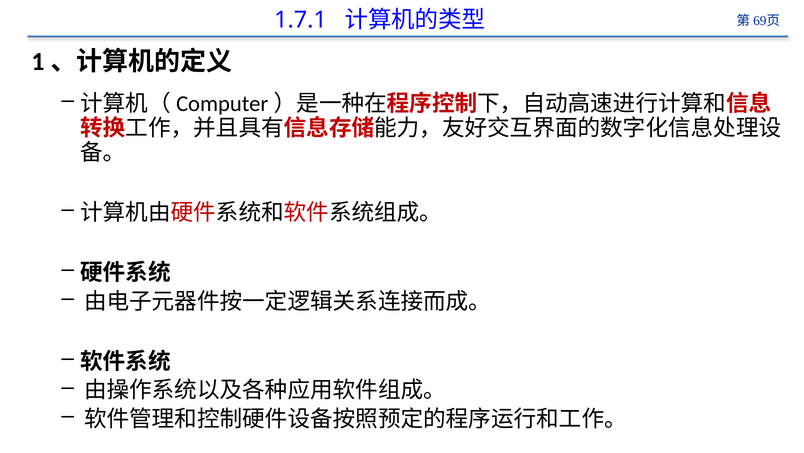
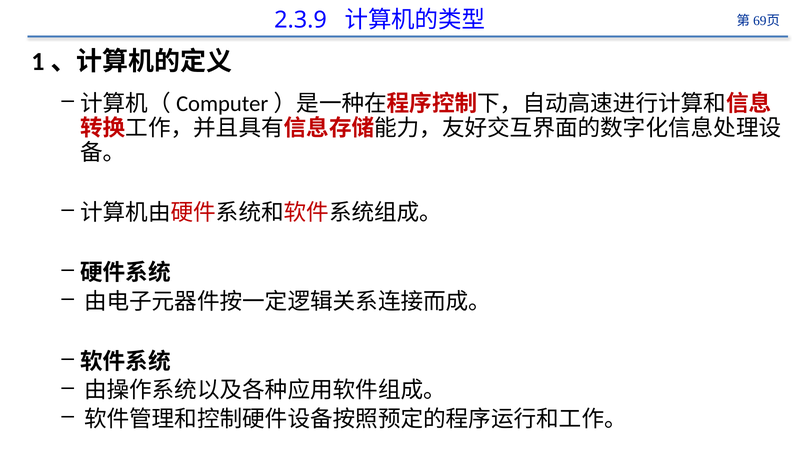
1.7.1: 1.7.1 -> 2.3.9
